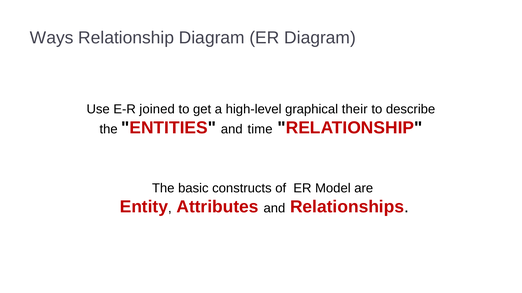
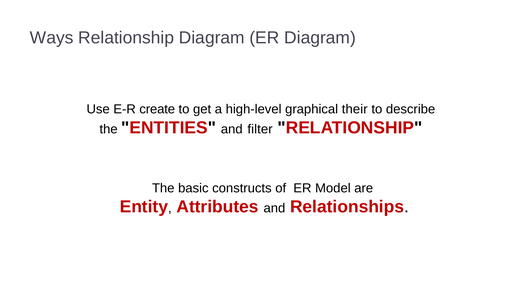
joined: joined -> create
time: time -> filter
